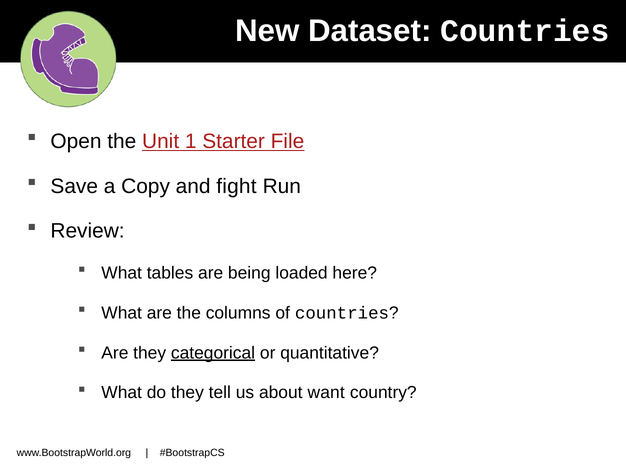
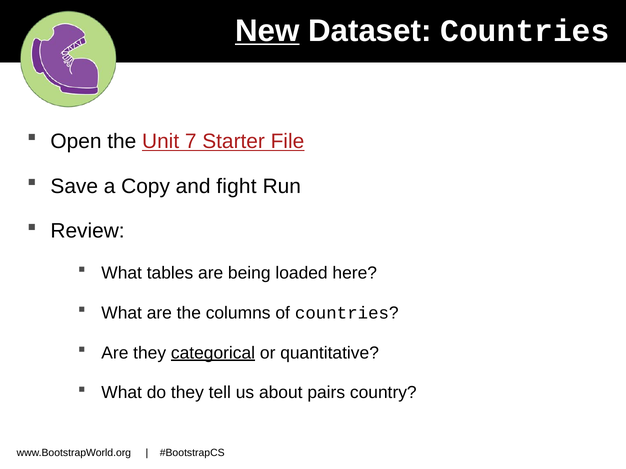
New underline: none -> present
1: 1 -> 7
want: want -> pairs
